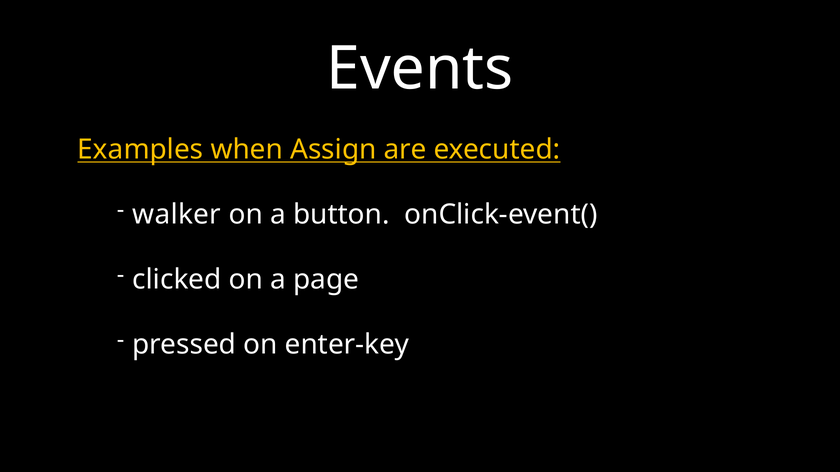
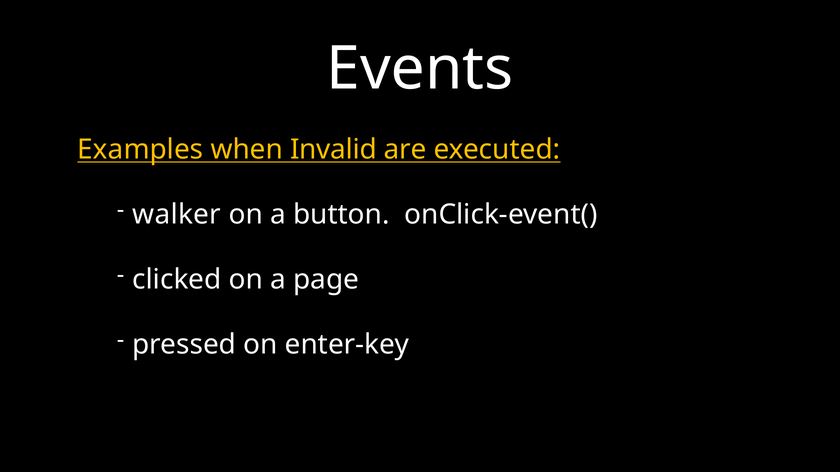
Assign: Assign -> Invalid
